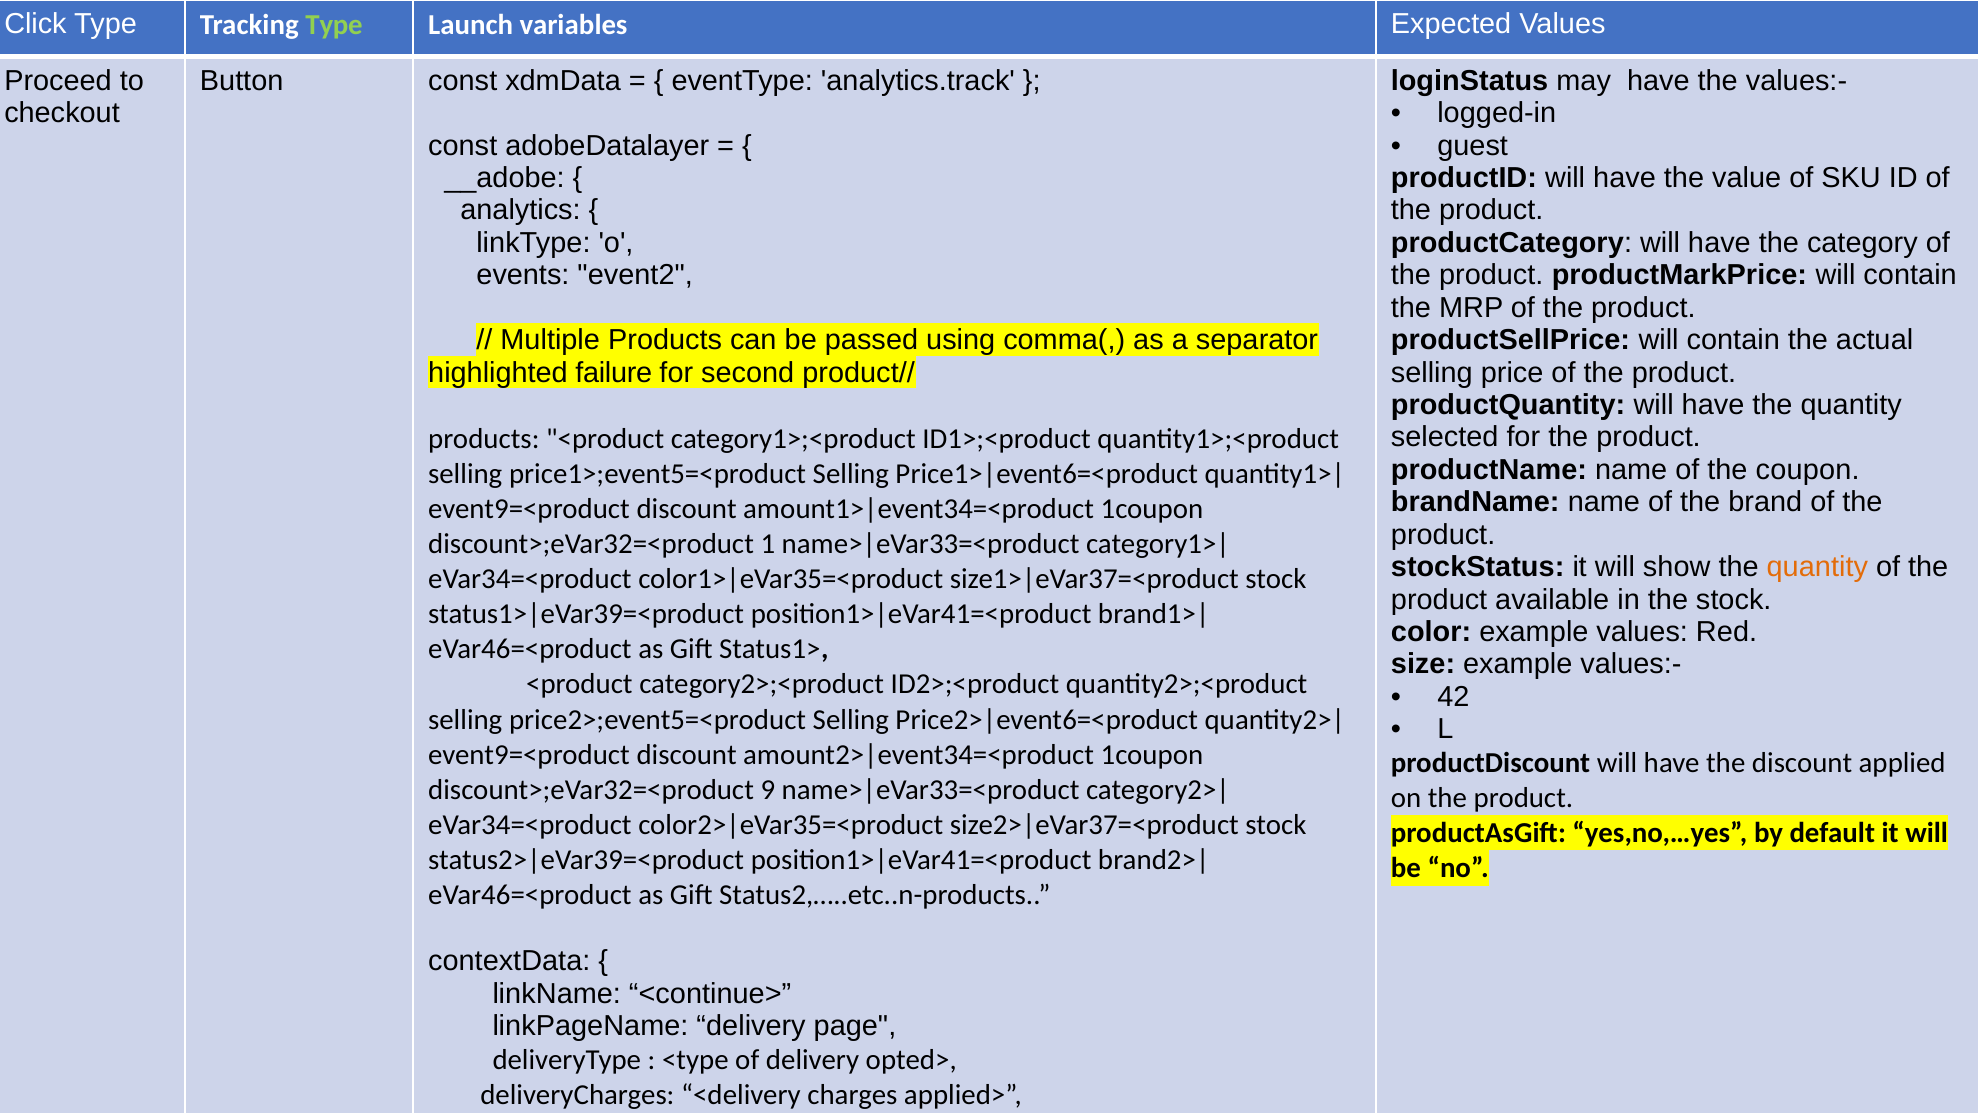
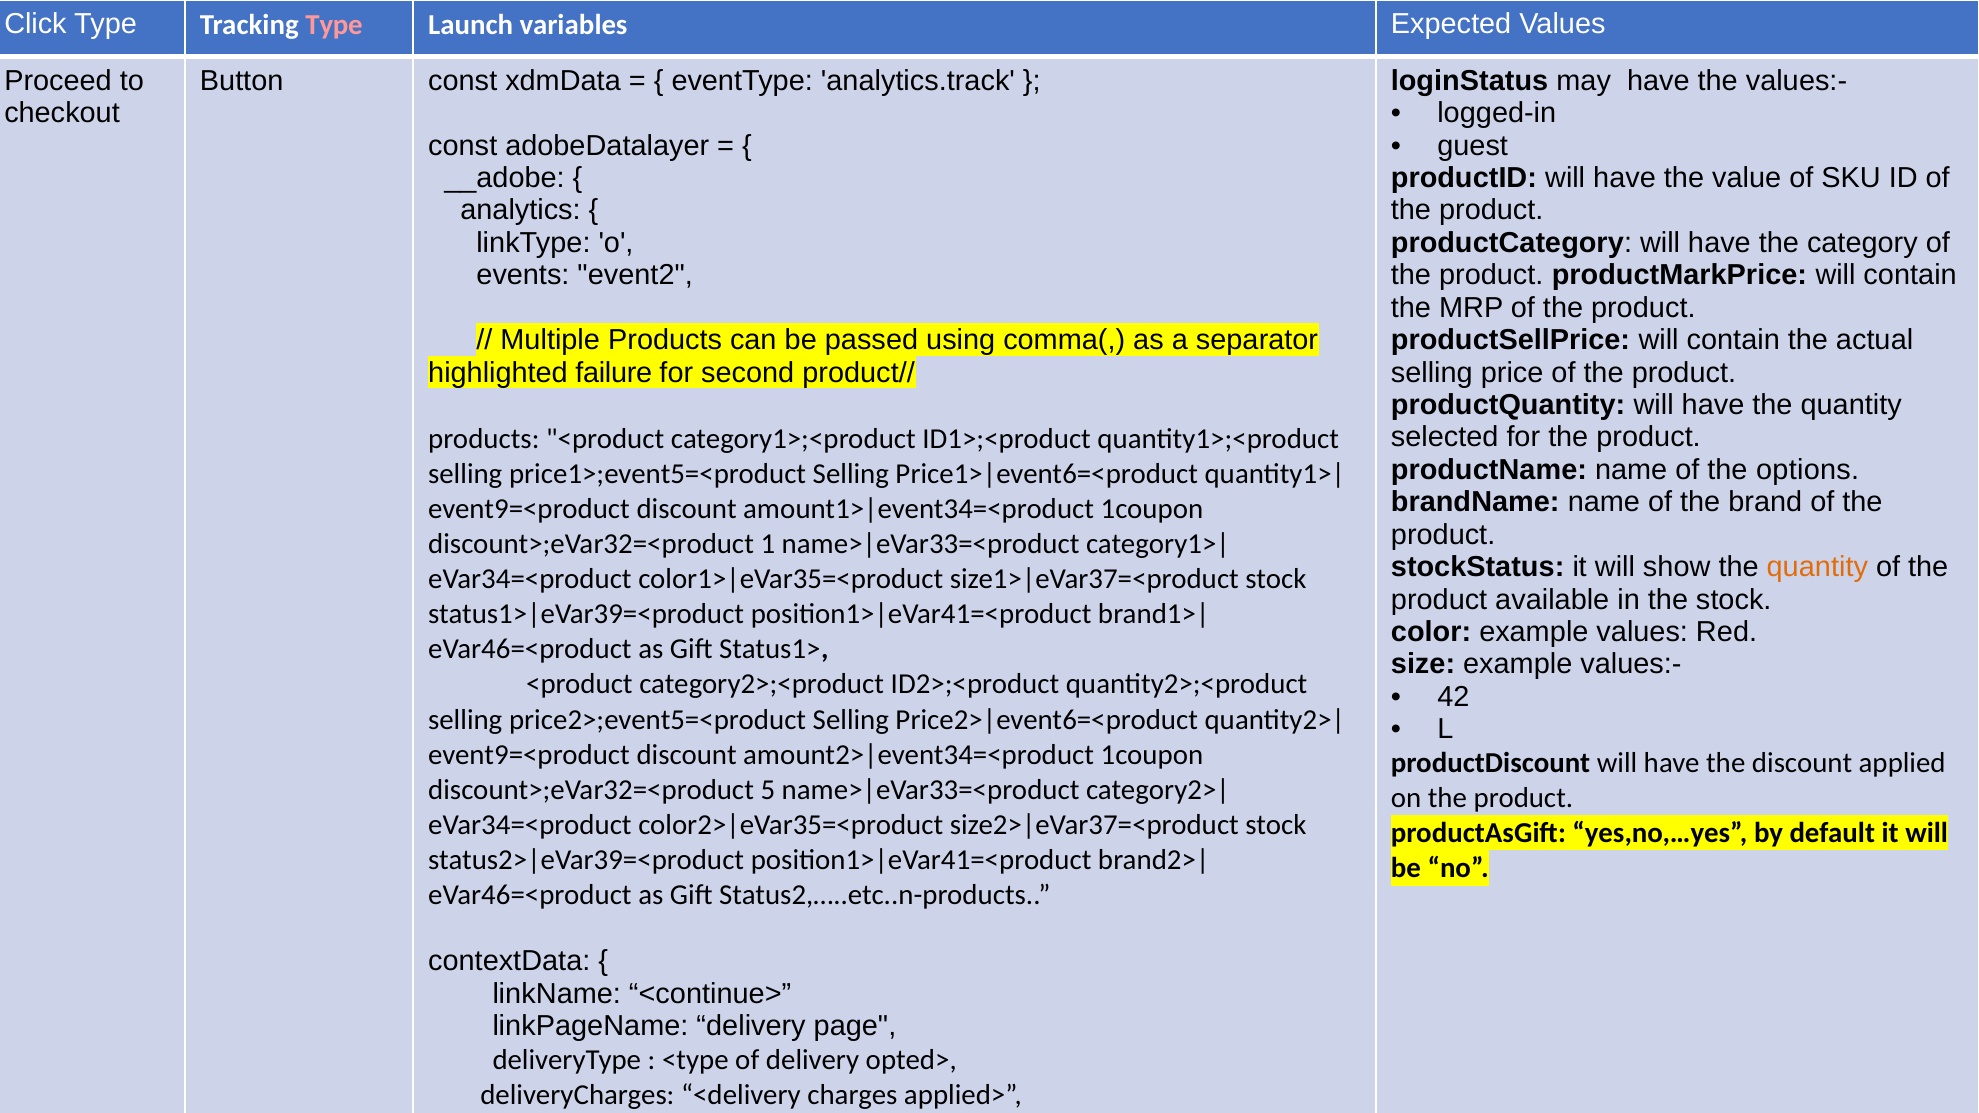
Type at (334, 25) colour: light green -> pink
coupon: coupon -> options
9: 9 -> 5
